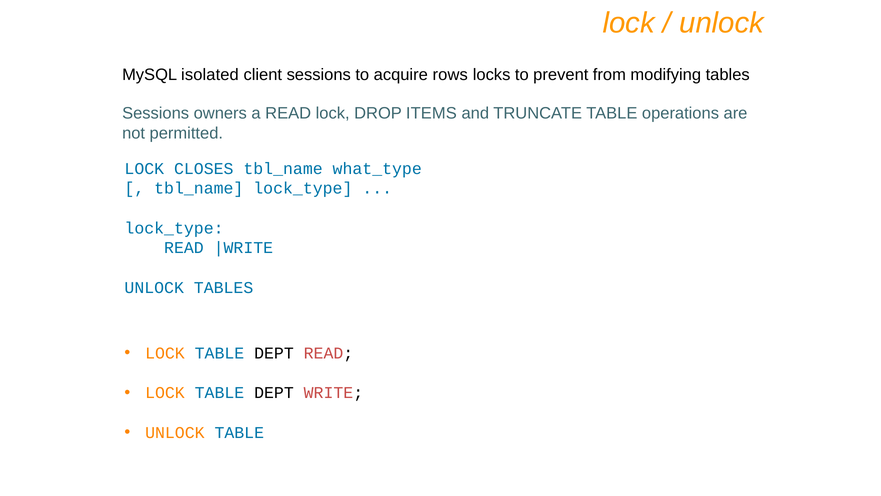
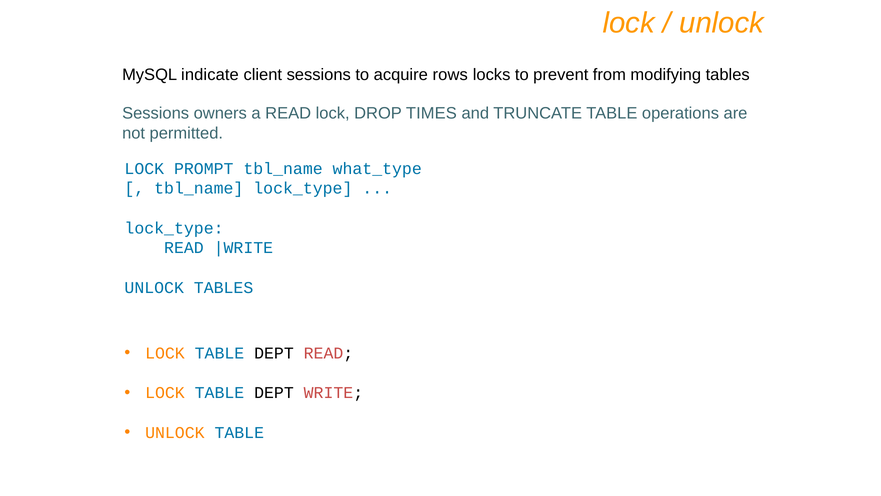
isolated: isolated -> indicate
ITEMS: ITEMS -> TIMES
CLOSES: CLOSES -> PROMPT
